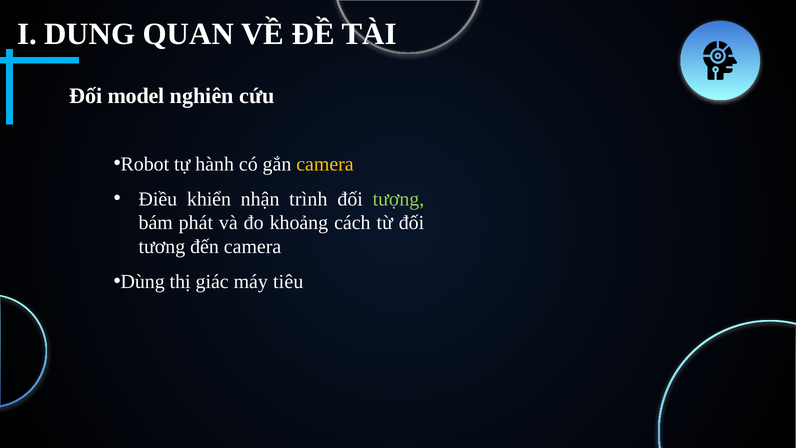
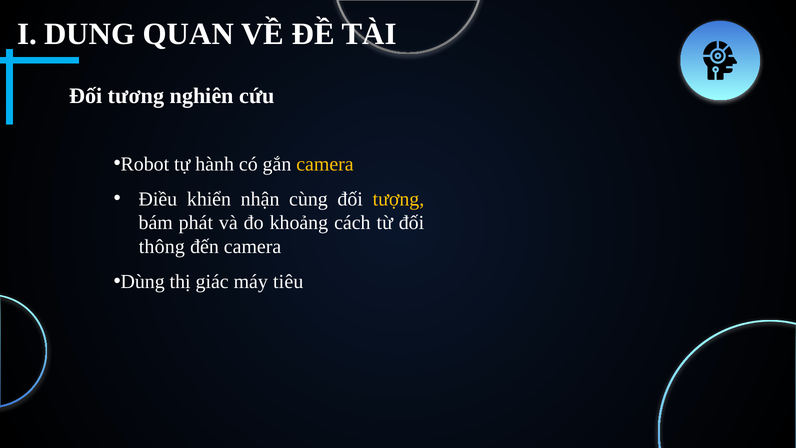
model: model -> tương
trình: trình -> cùng
tượng colour: light green -> yellow
tương: tương -> thông
